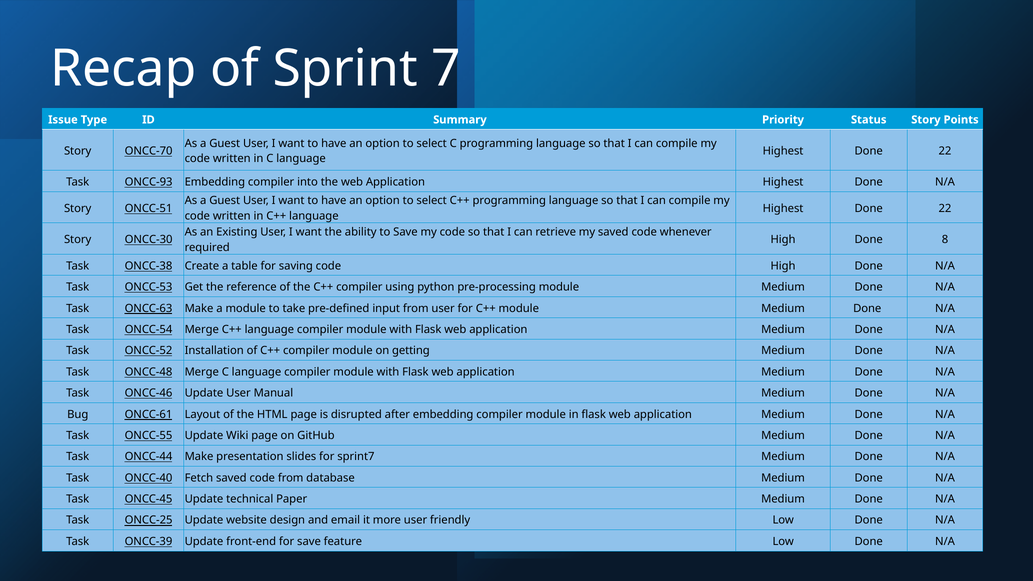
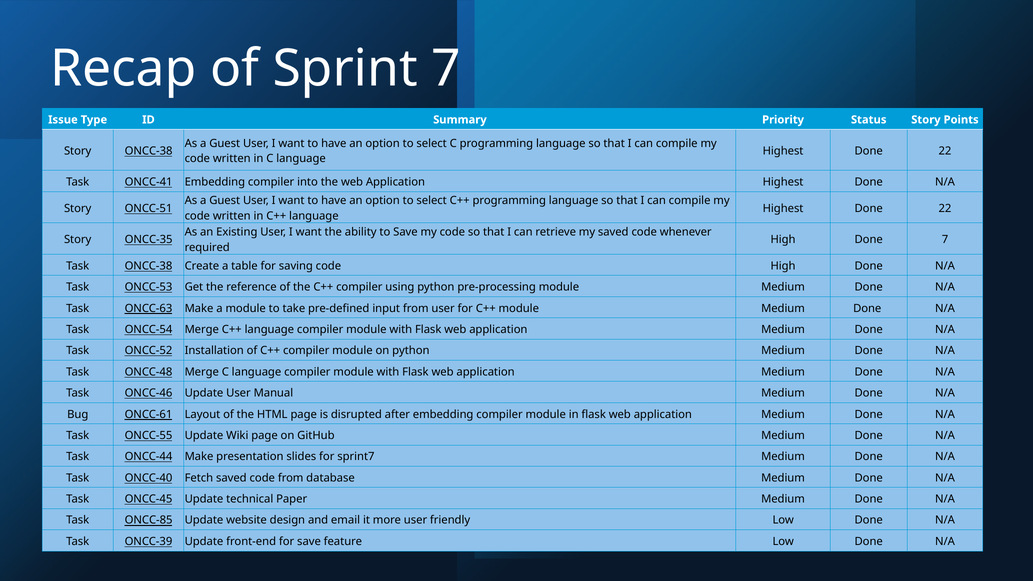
Story ONCC-70: ONCC-70 -> ONCC-38
ONCC-93: ONCC-93 -> ONCC-41
ONCC-30: ONCC-30 -> ONCC-35
Done 8: 8 -> 7
on getting: getting -> python
ONCC-25: ONCC-25 -> ONCC-85
